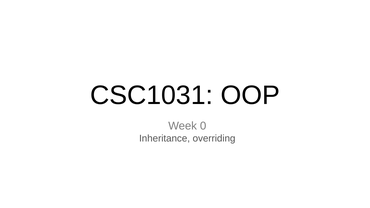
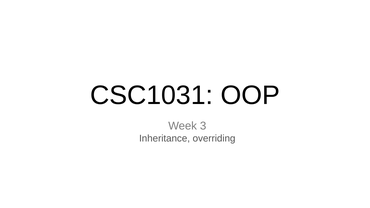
0: 0 -> 3
